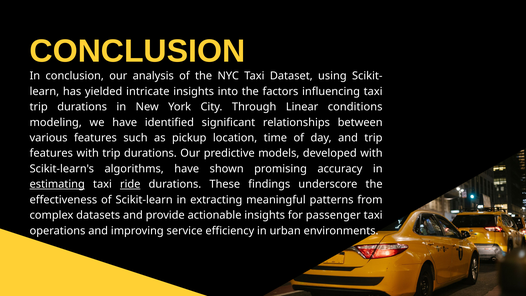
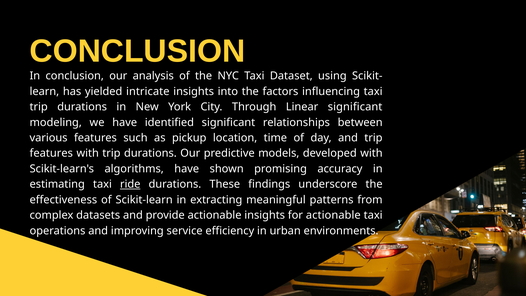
Linear conditions: conditions -> significant
estimating underline: present -> none
for passenger: passenger -> actionable
